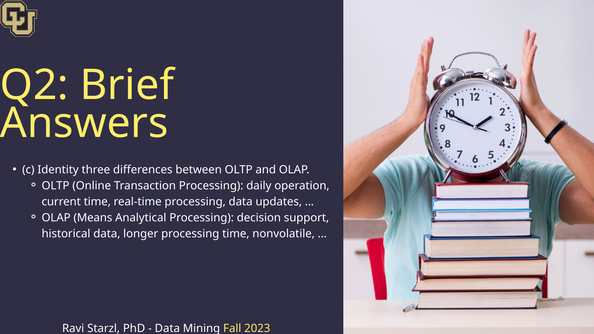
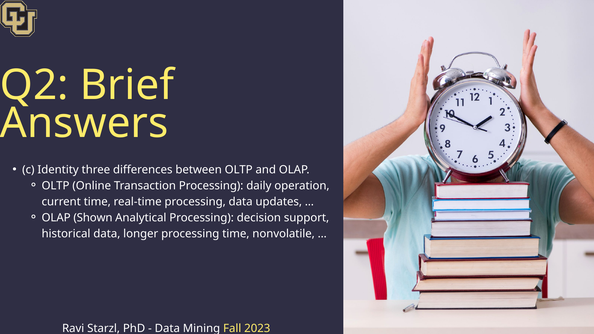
Means: Means -> Shown
